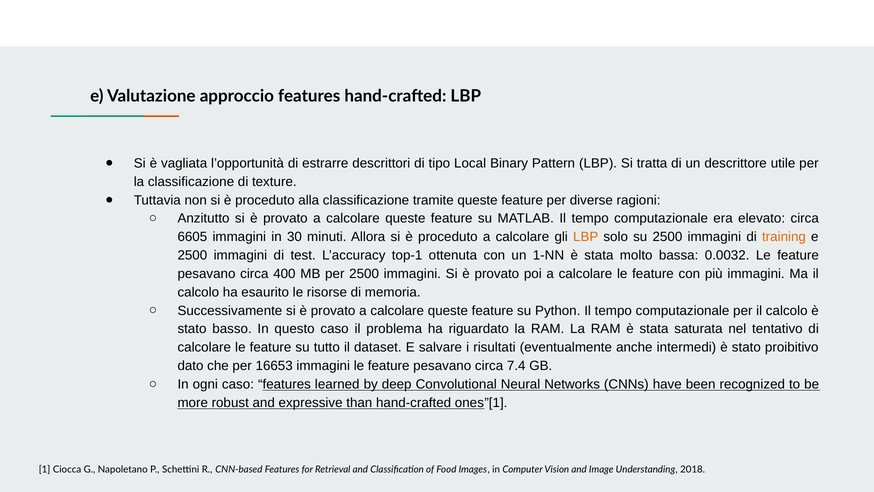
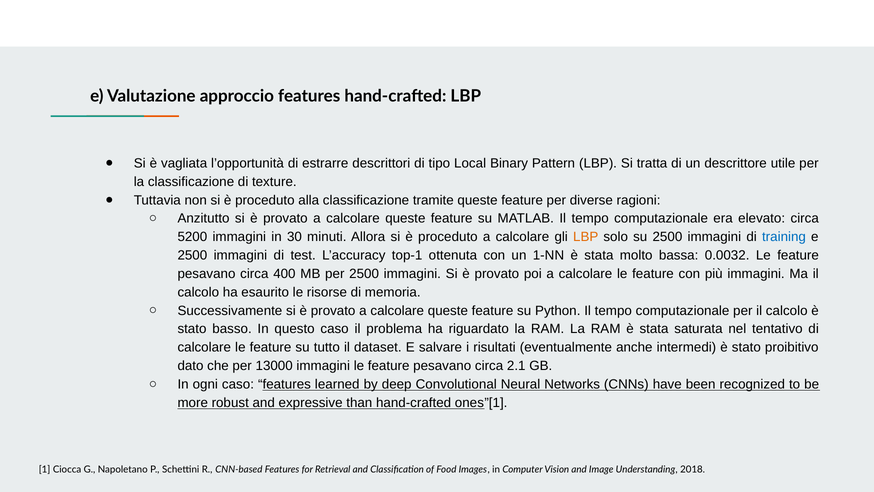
6605: 6605 -> 5200
training colour: orange -> blue
16653: 16653 -> 13000
7.4: 7.4 -> 2.1
